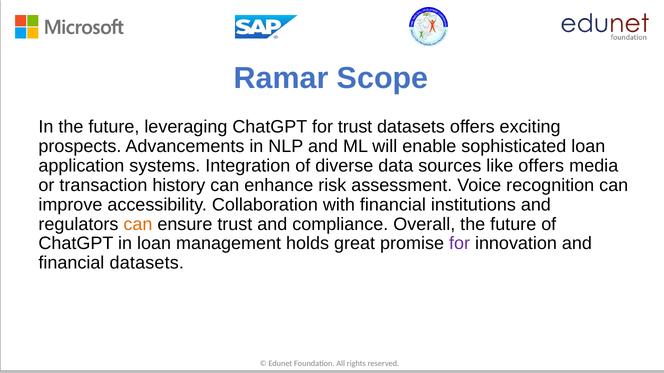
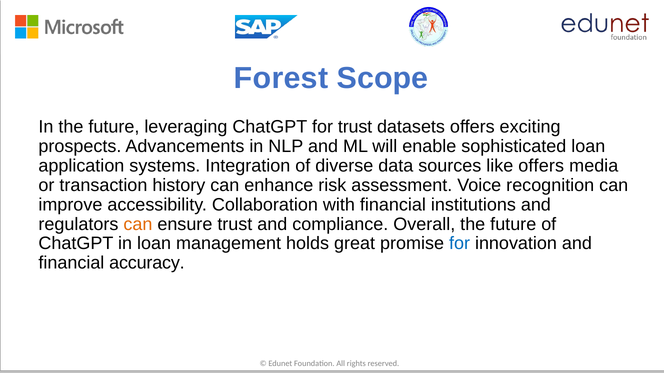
Ramar: Ramar -> Forest
for at (460, 244) colour: purple -> blue
financial datasets: datasets -> accuracy
